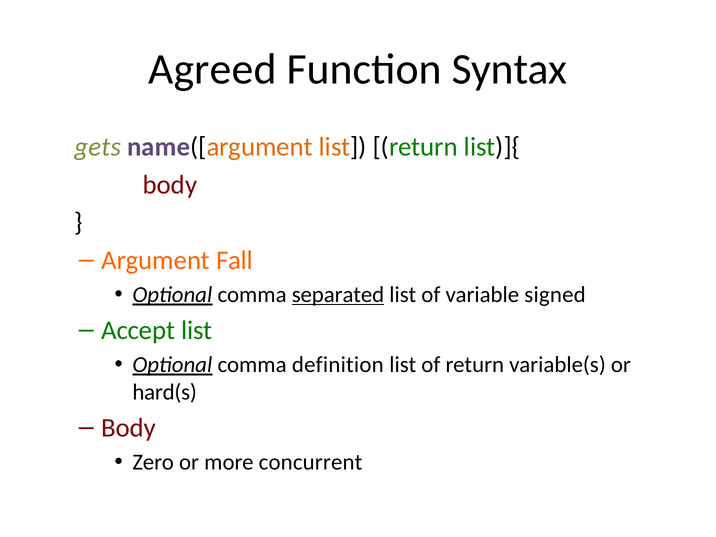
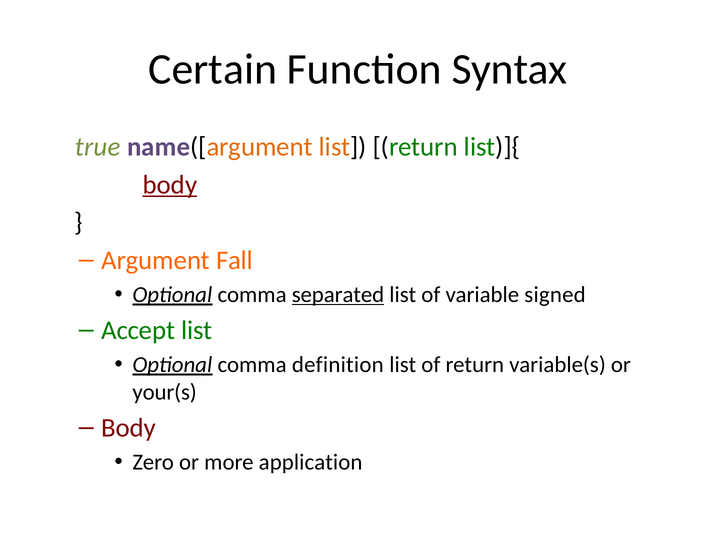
Agreed: Agreed -> Certain
gets: gets -> true
body at (170, 185) underline: none -> present
hard(s: hard(s -> your(s
concurrent: concurrent -> application
